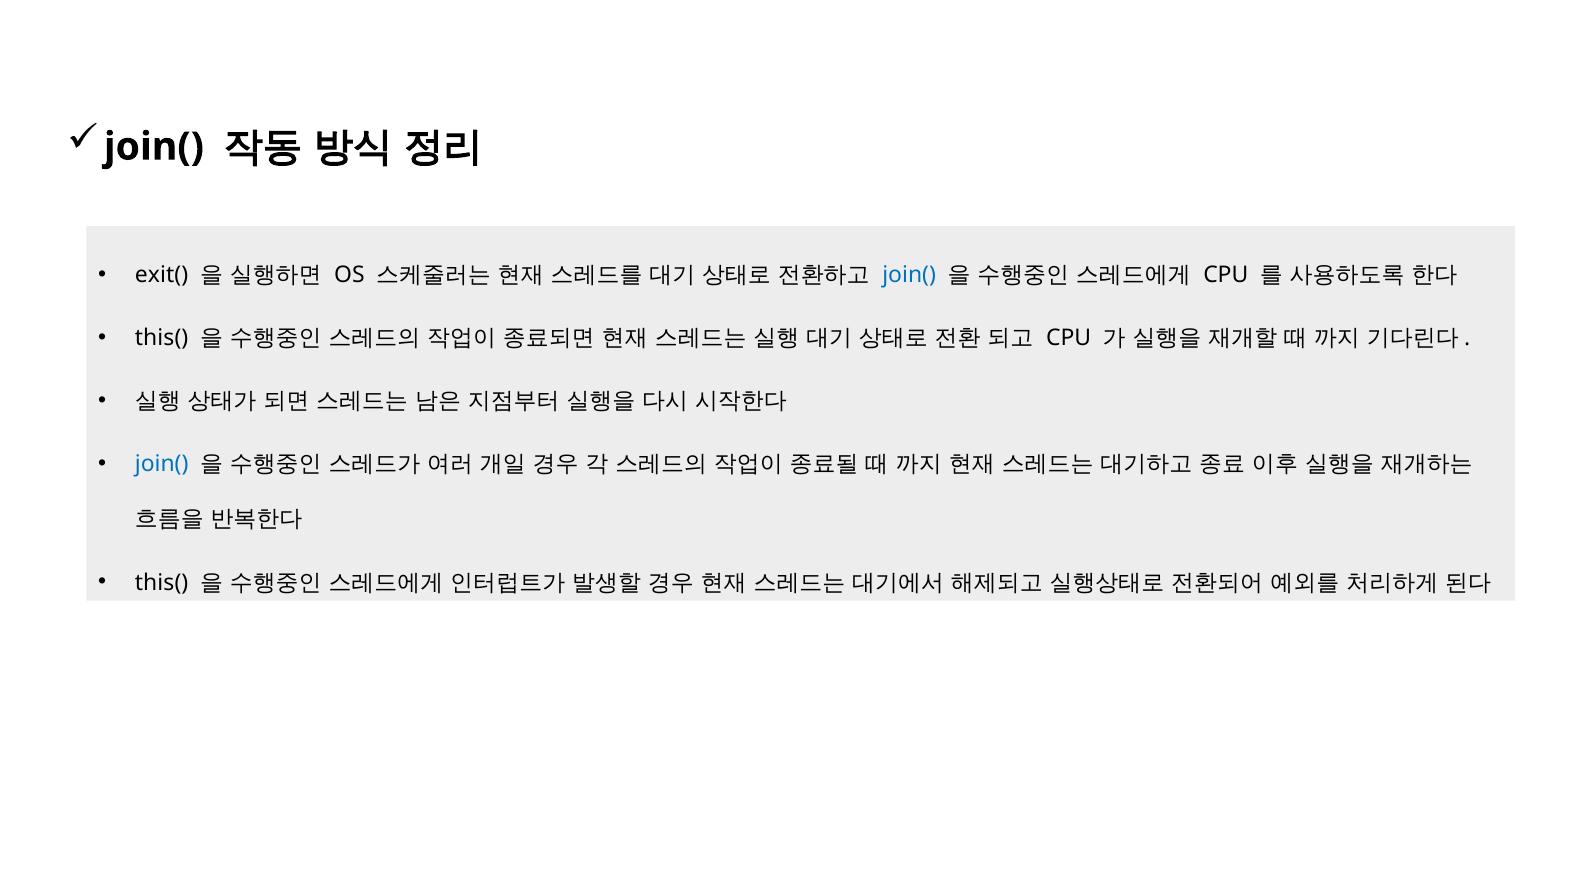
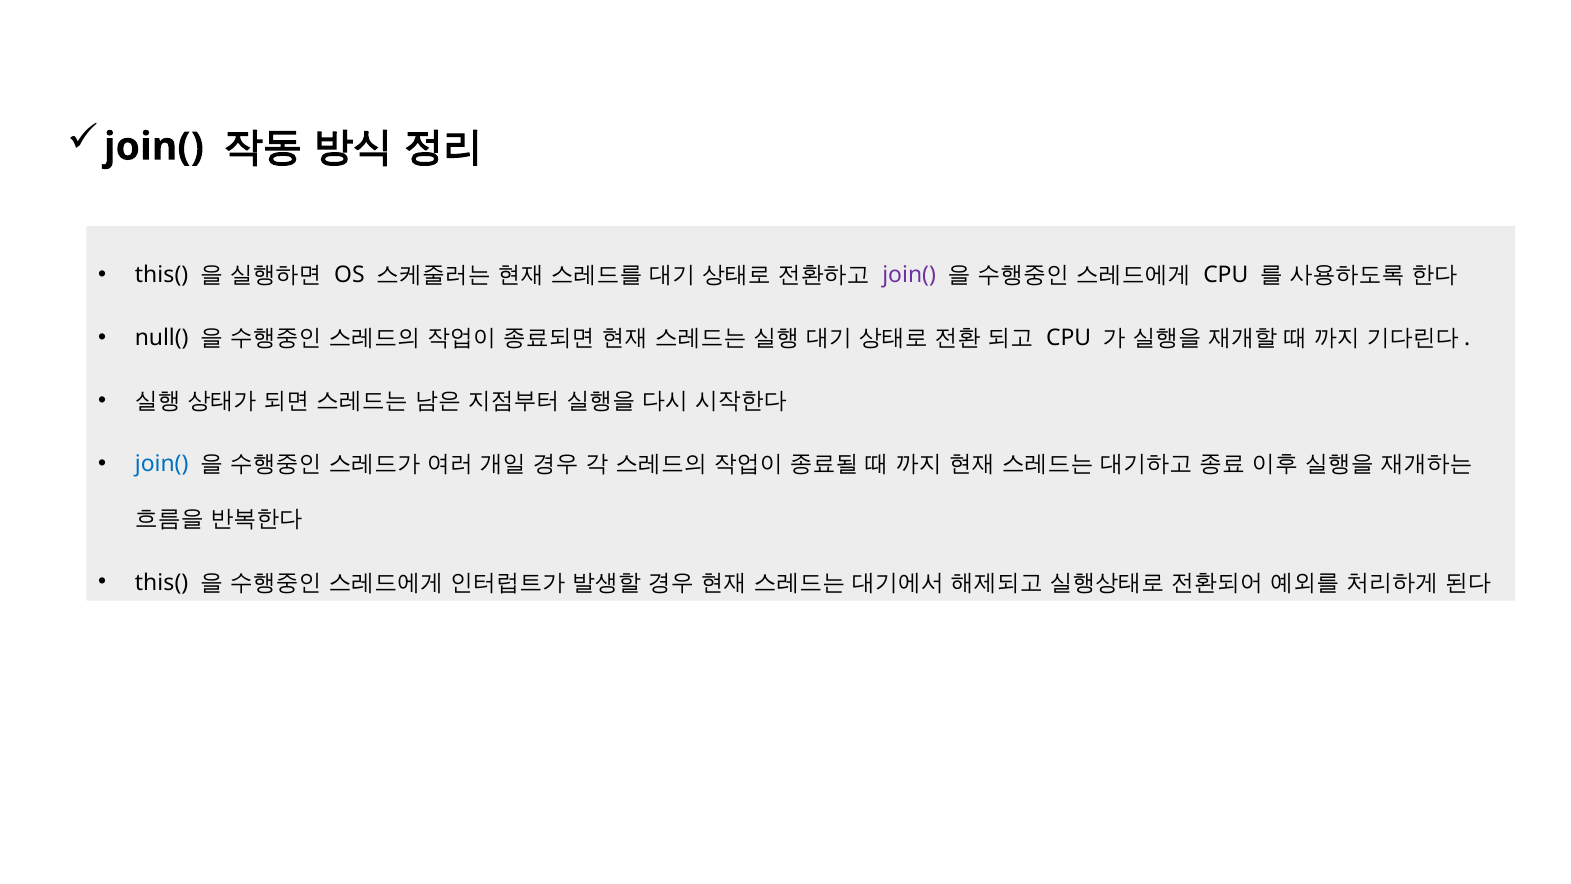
exit( at (162, 275): exit( -> this(
join( at (909, 275) colour: blue -> purple
this( at (162, 338): this( -> null(
